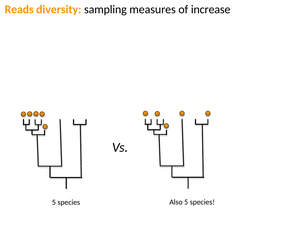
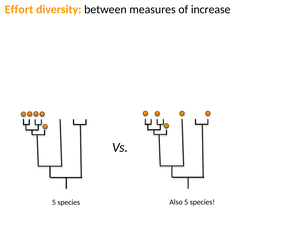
Reads: Reads -> Effort
sampling: sampling -> between
